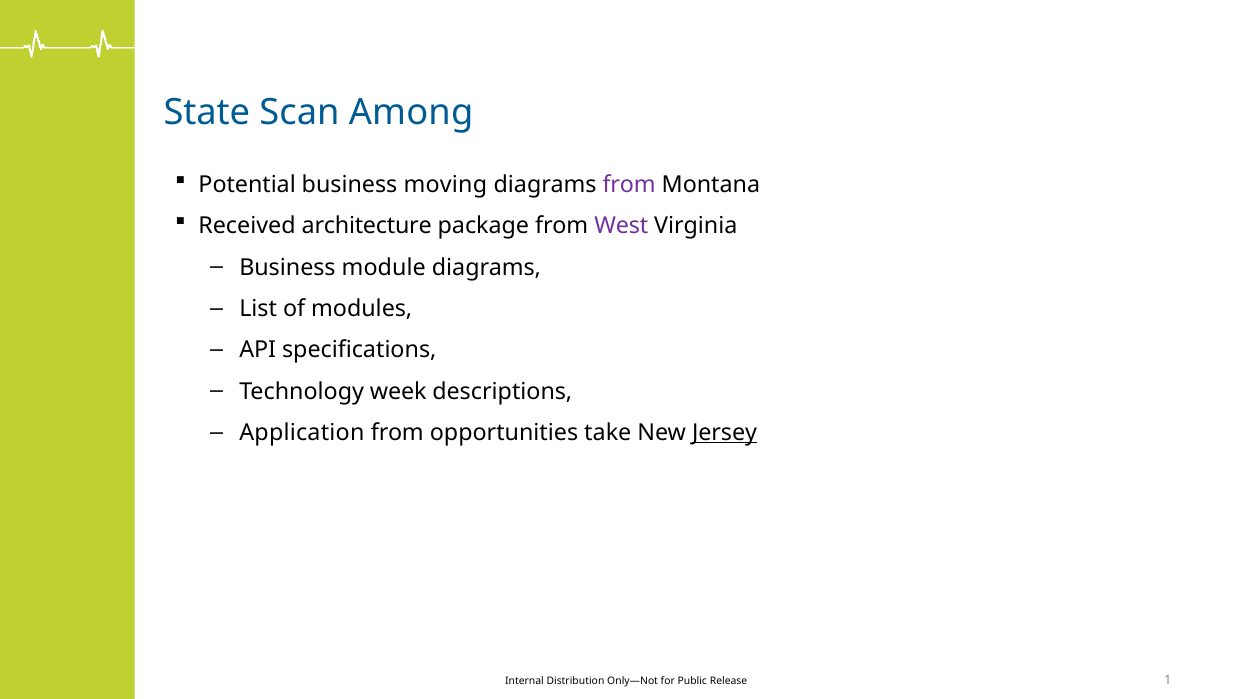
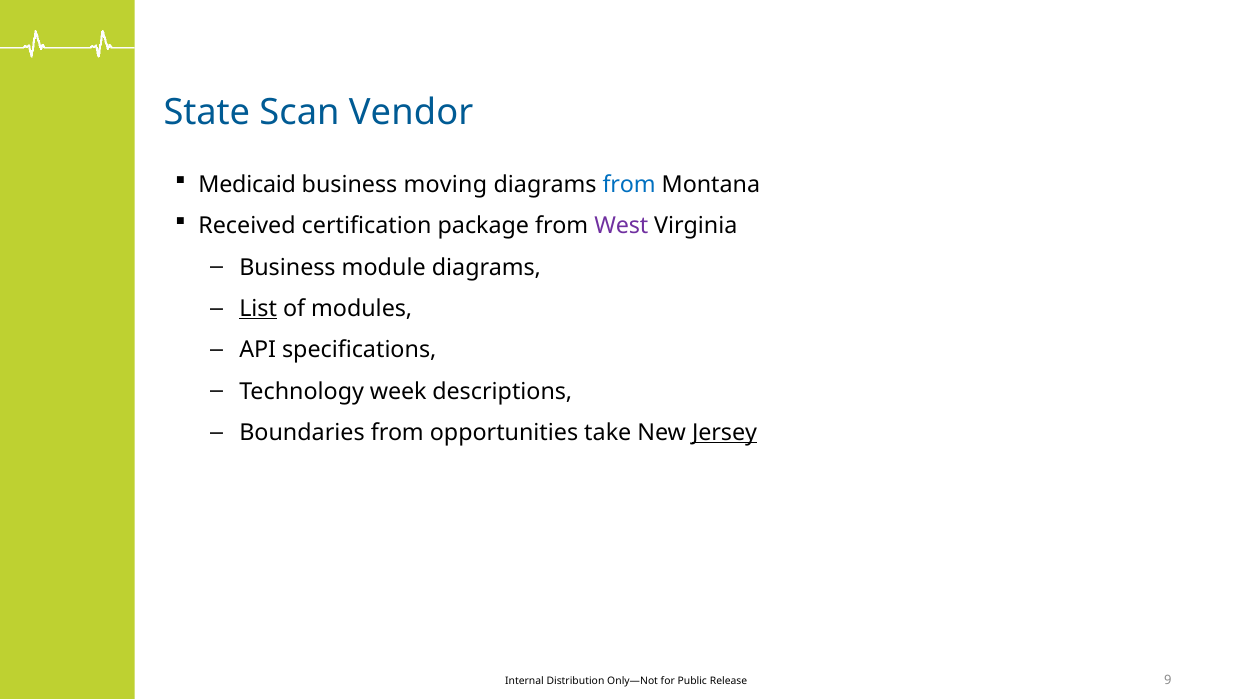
Among: Among -> Vendor
Potential: Potential -> Medicaid
from at (629, 185) colour: purple -> blue
architecture: architecture -> certification
List underline: none -> present
Application: Application -> Boundaries
1: 1 -> 9
